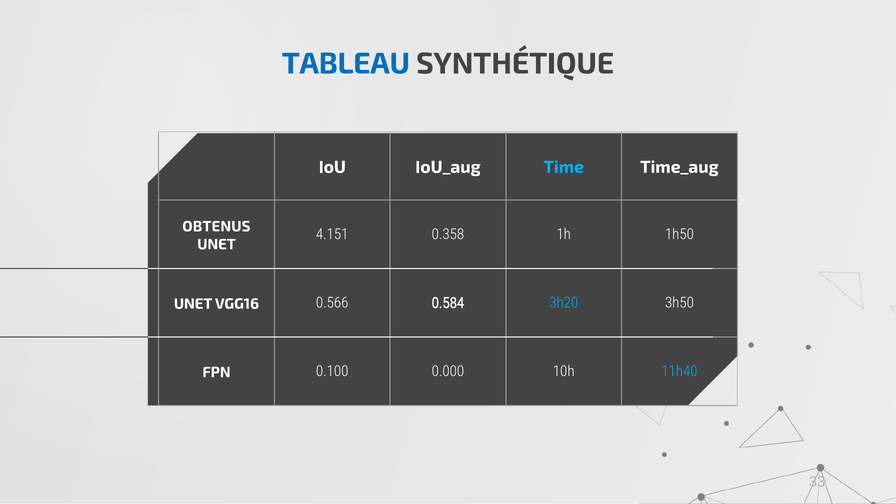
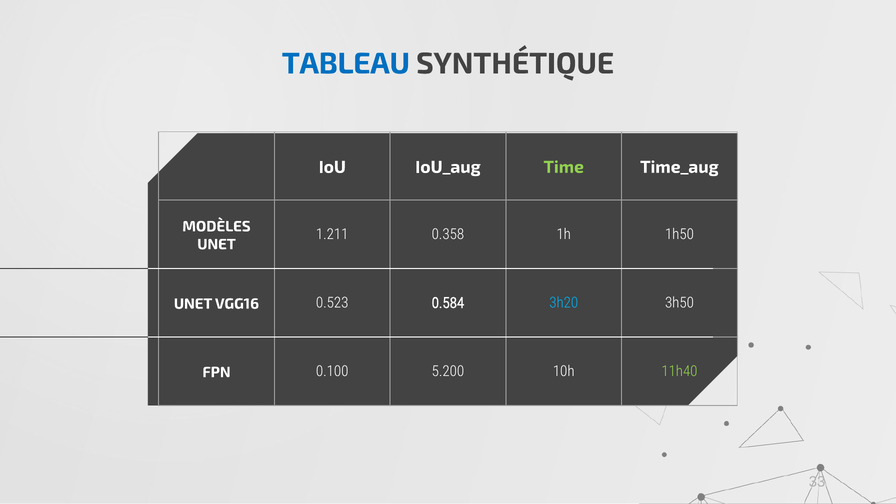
Time colour: light blue -> light green
OBTENUS: OBTENUS -> MODÈLES
4.151: 4.151 -> 1.211
0.566: 0.566 -> 0.523
0.000: 0.000 -> 5.200
11h40 colour: light blue -> light green
